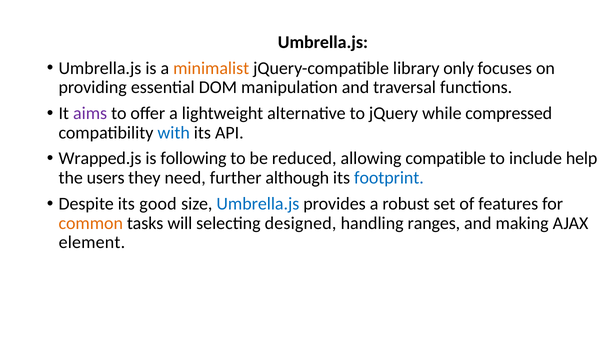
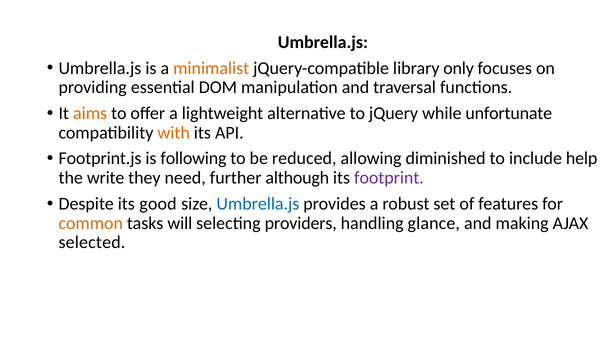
aims colour: purple -> orange
compressed: compressed -> unfortunate
with colour: blue -> orange
Wrapped.js: Wrapped.js -> Footprint.js
compatible: compatible -> diminished
users: users -> write
footprint colour: blue -> purple
designed: designed -> providers
ranges: ranges -> glance
element: element -> selected
